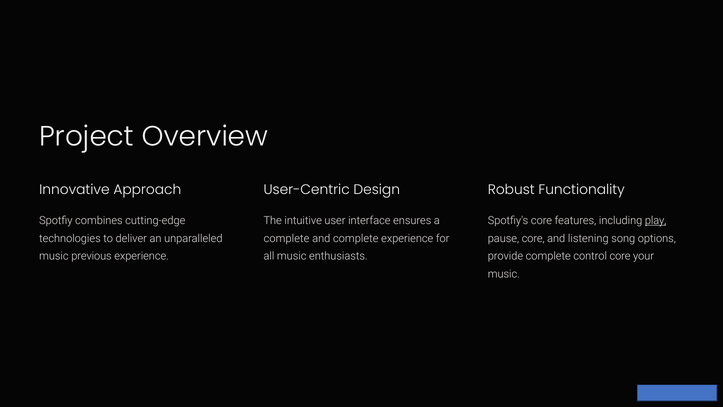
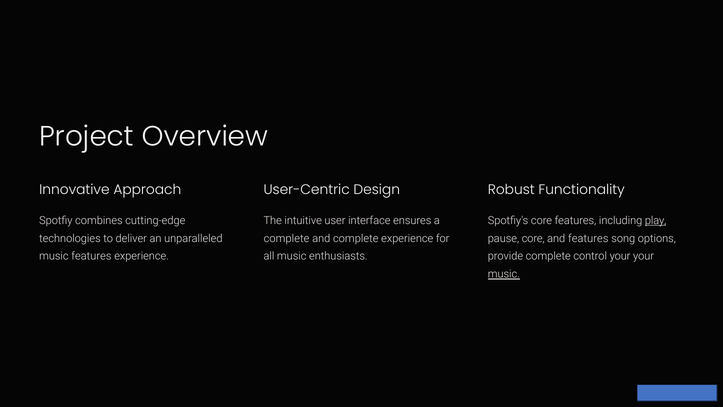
and listening: listening -> features
music previous: previous -> features
control core: core -> your
music at (504, 274) underline: none -> present
